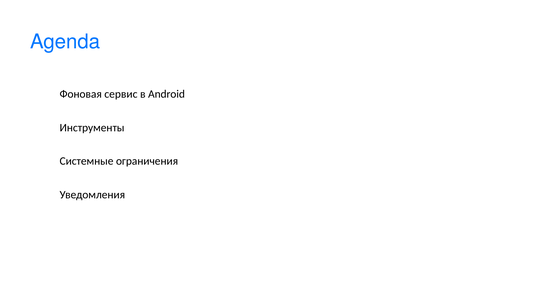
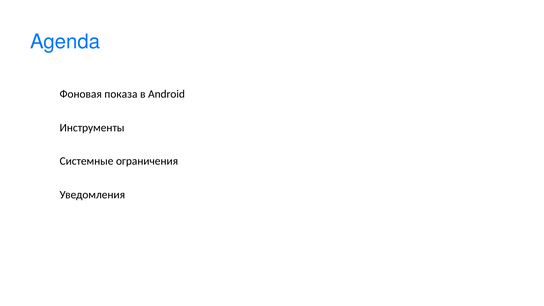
сервис: сервис -> показа
